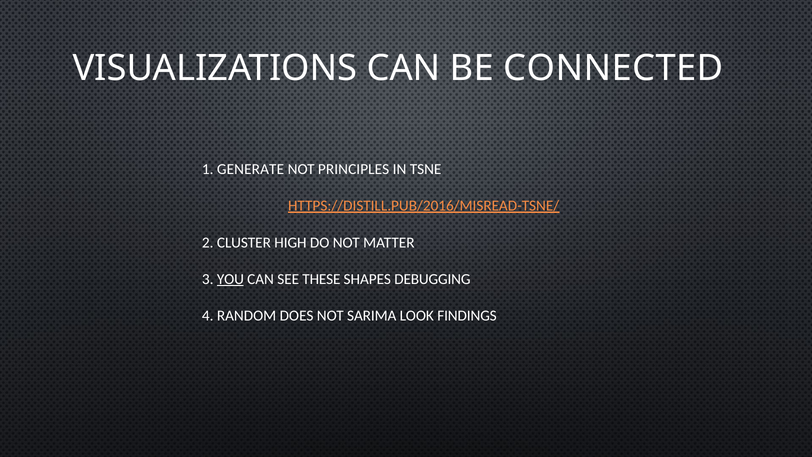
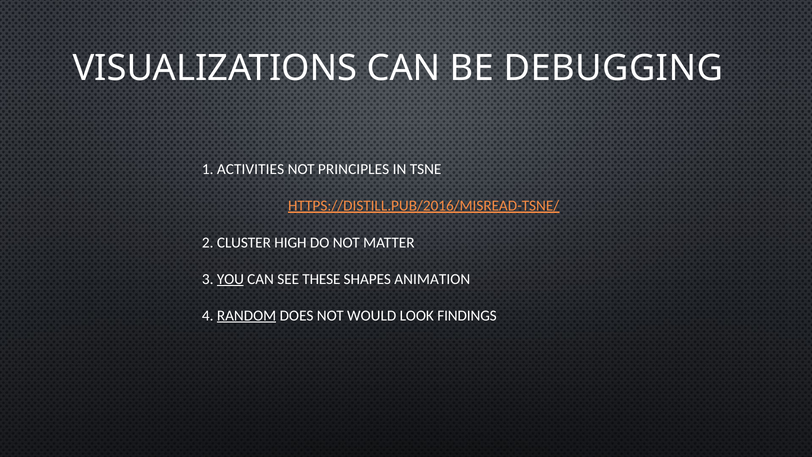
CONNECTED: CONNECTED -> DEBUGGING
GENERATE: GENERATE -> ACTIVITIES
DEBUGGING: DEBUGGING -> ANIMATION
RANDOM underline: none -> present
SARIMA: SARIMA -> WOULD
